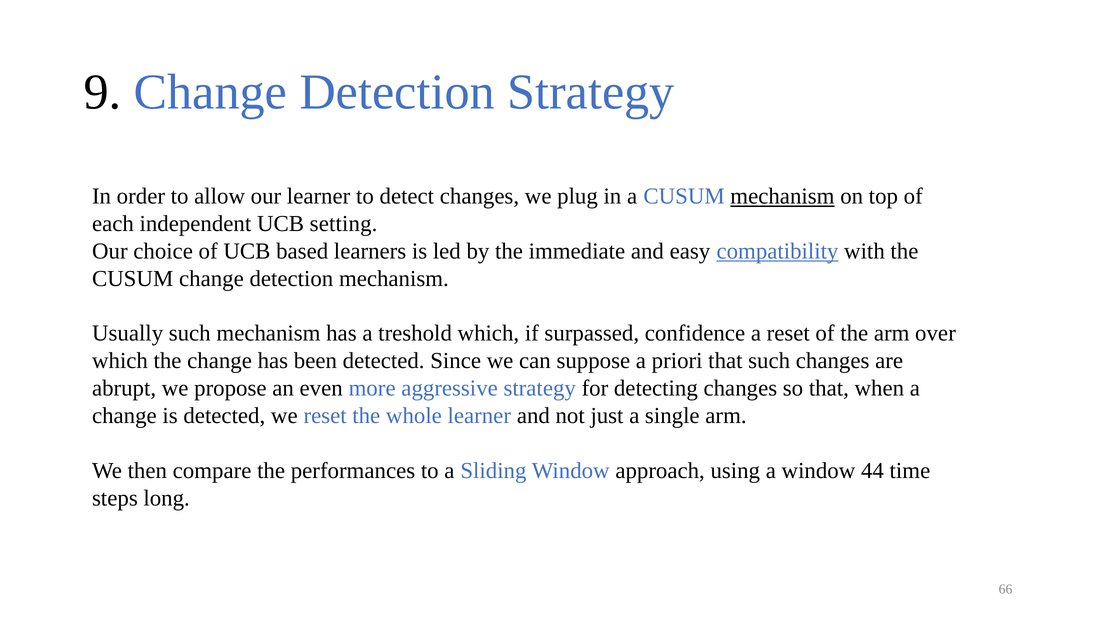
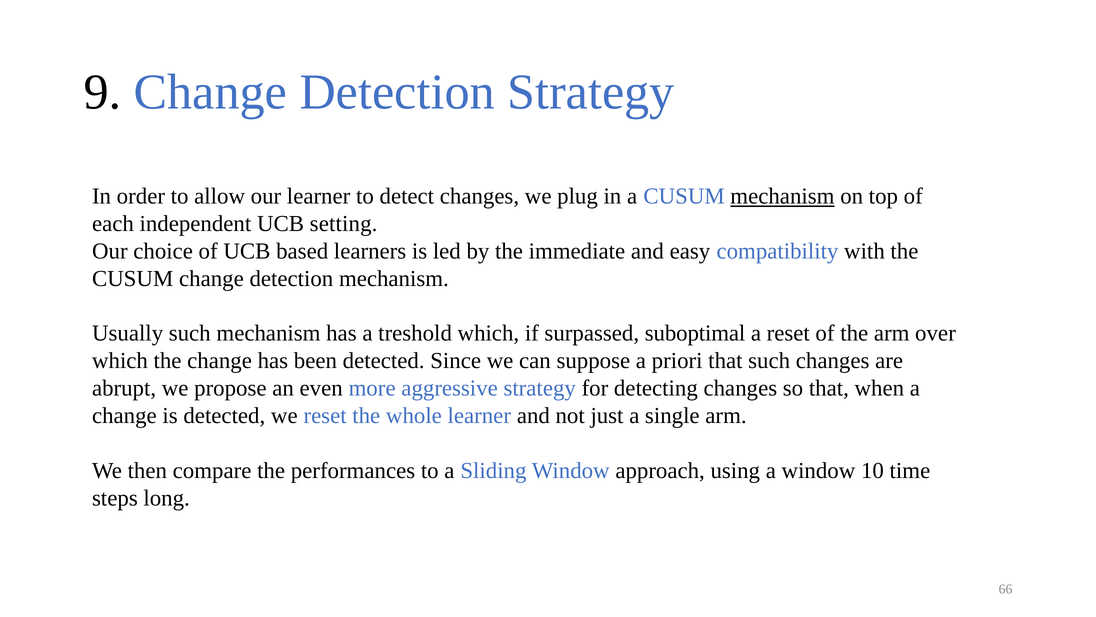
compatibility underline: present -> none
confidence: confidence -> suboptimal
44: 44 -> 10
